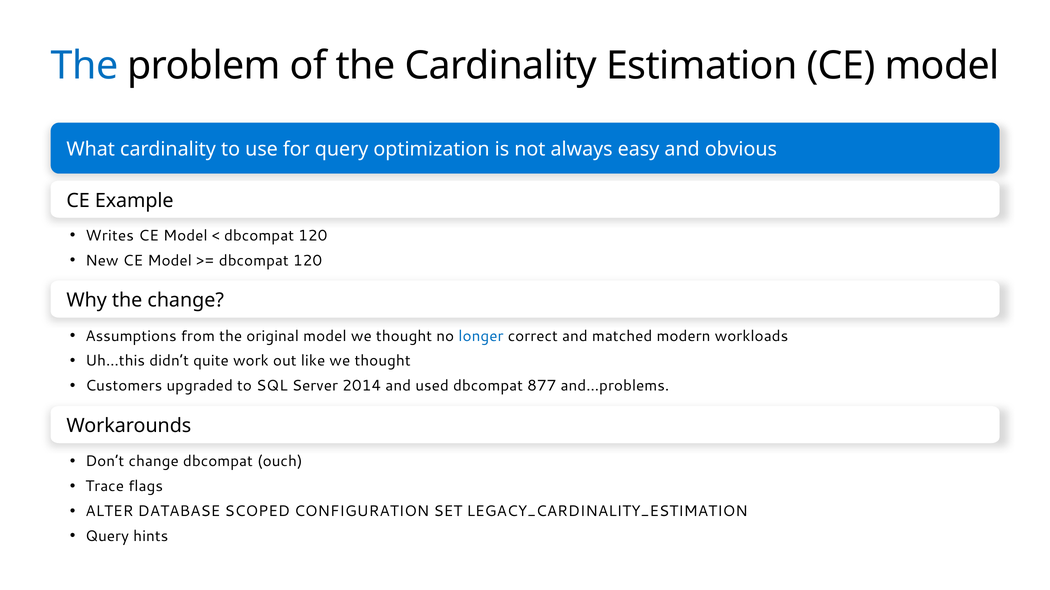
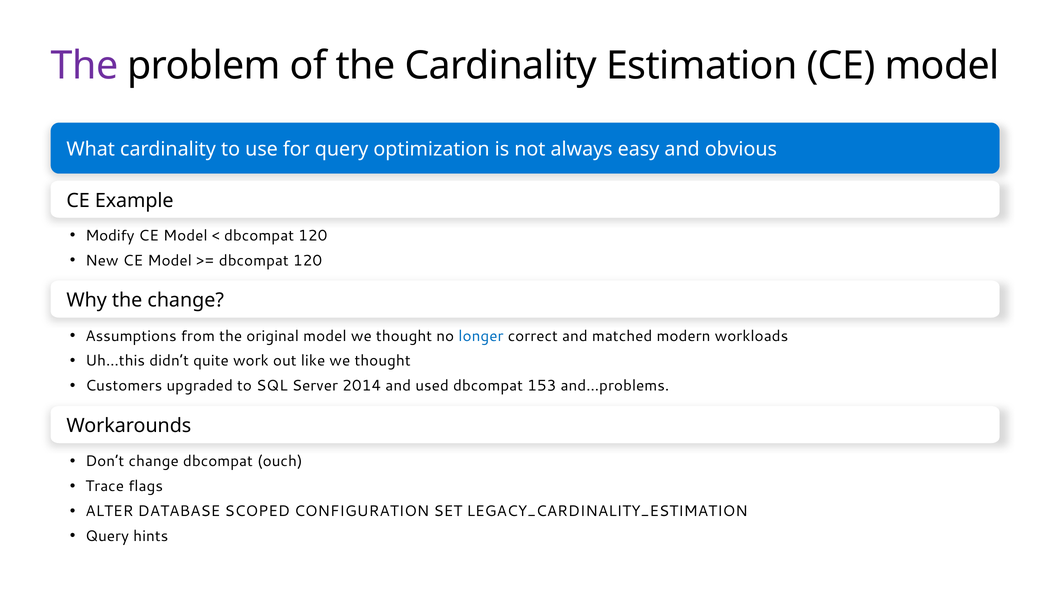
The at (84, 66) colour: blue -> purple
Writes: Writes -> Modify
877: 877 -> 153
